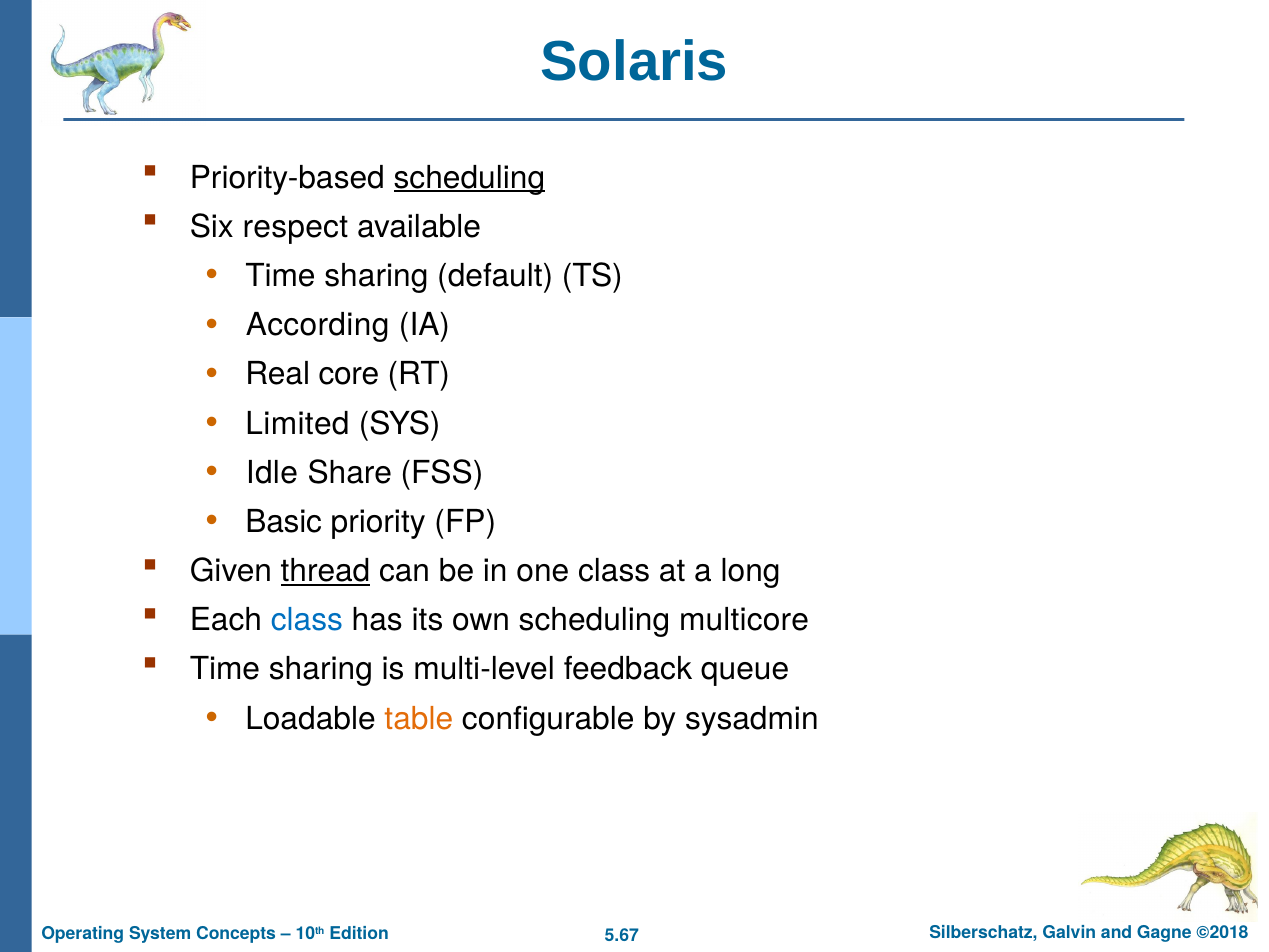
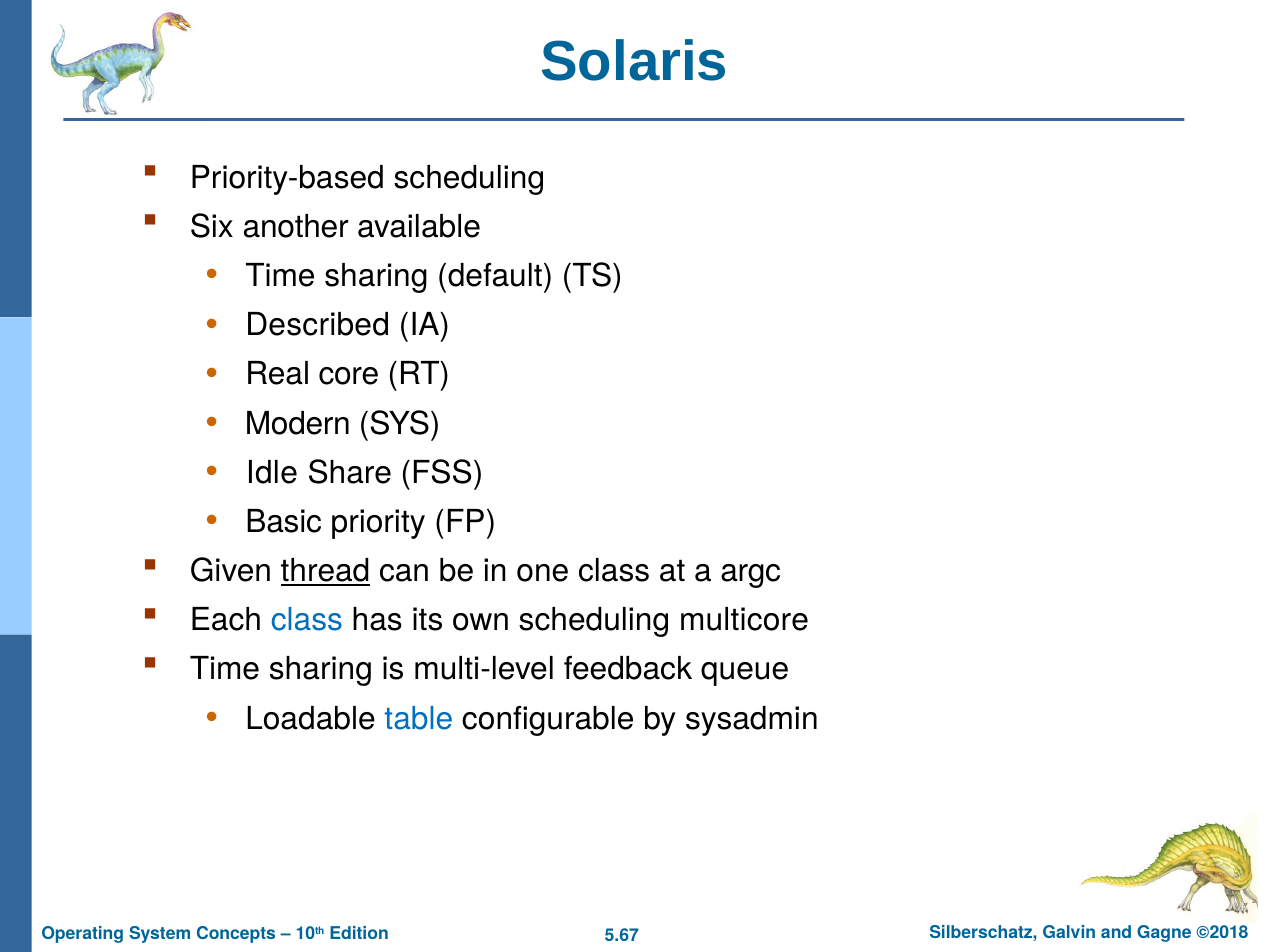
scheduling at (469, 178) underline: present -> none
respect: respect -> another
According: According -> Described
Limited: Limited -> Modern
long: long -> argc
table colour: orange -> blue
